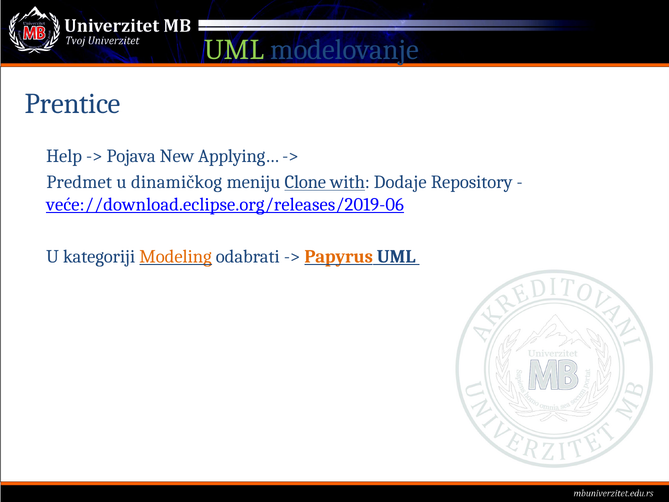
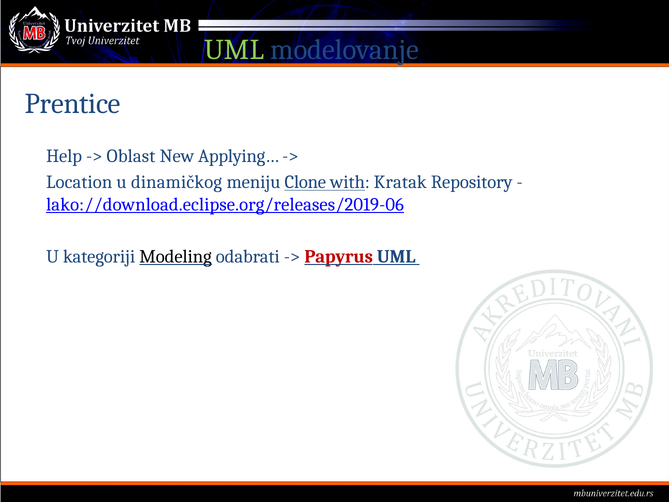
Pojava: Pojava -> Oblast
Predmet: Predmet -> Location
Dodaje: Dodaje -> Kratak
veće://download.eclipse.org/releases/2019-06: veće://download.eclipse.org/releases/2019-06 -> lako://download.eclipse.org/releases/2019-06
Modeling colour: orange -> black
Papyrus colour: orange -> red
